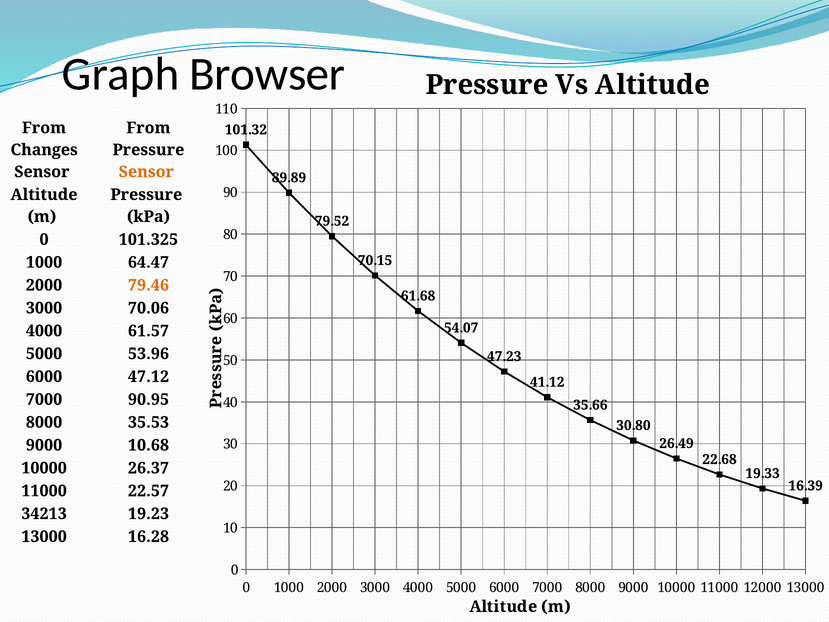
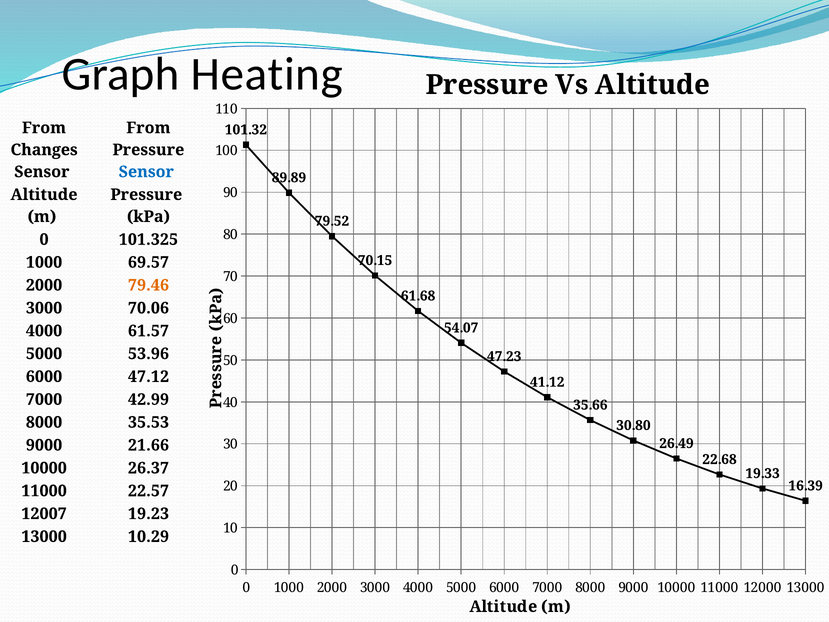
Browser: Browser -> Heating
Sensor at (146, 172) colour: orange -> blue
64.47: 64.47 -> 69.57
90.95: 90.95 -> 42.99
10.68: 10.68 -> 21.66
34213: 34213 -> 12007
16.28: 16.28 -> 10.29
